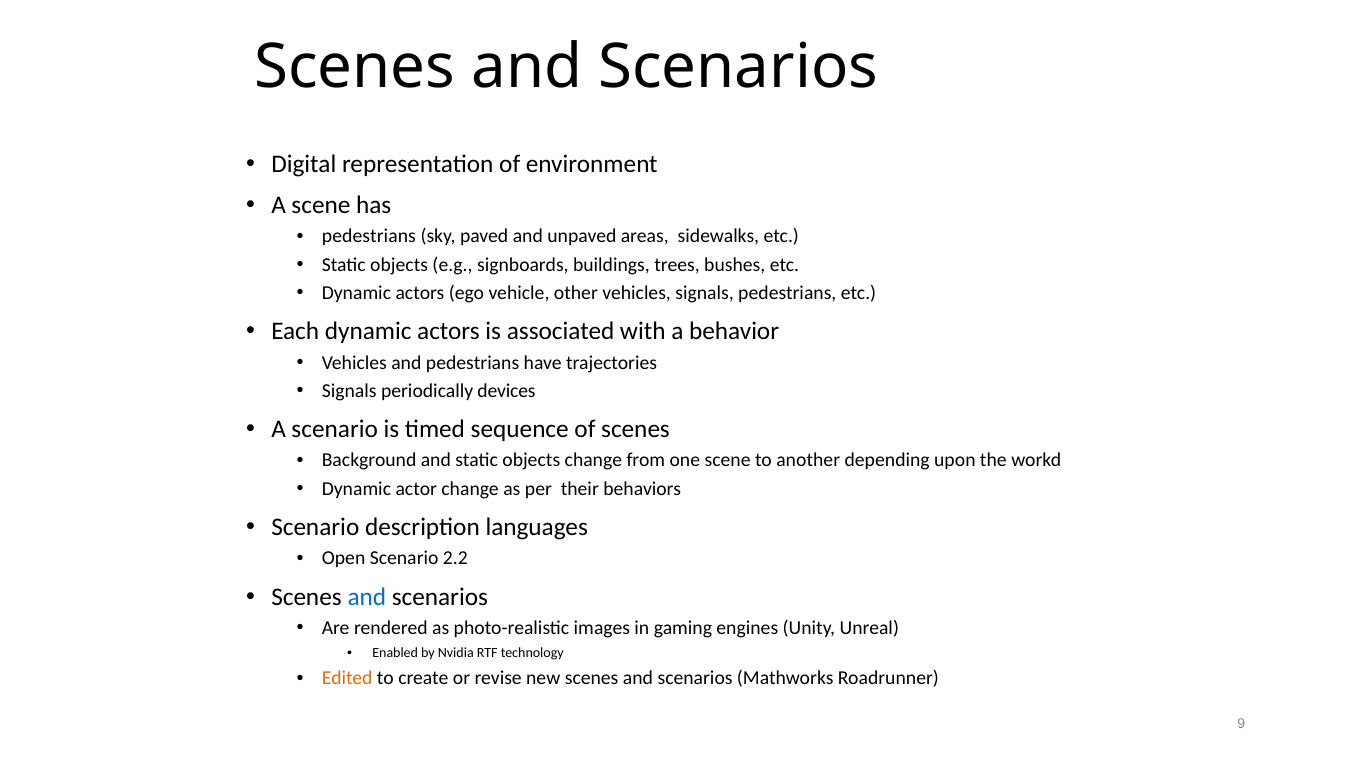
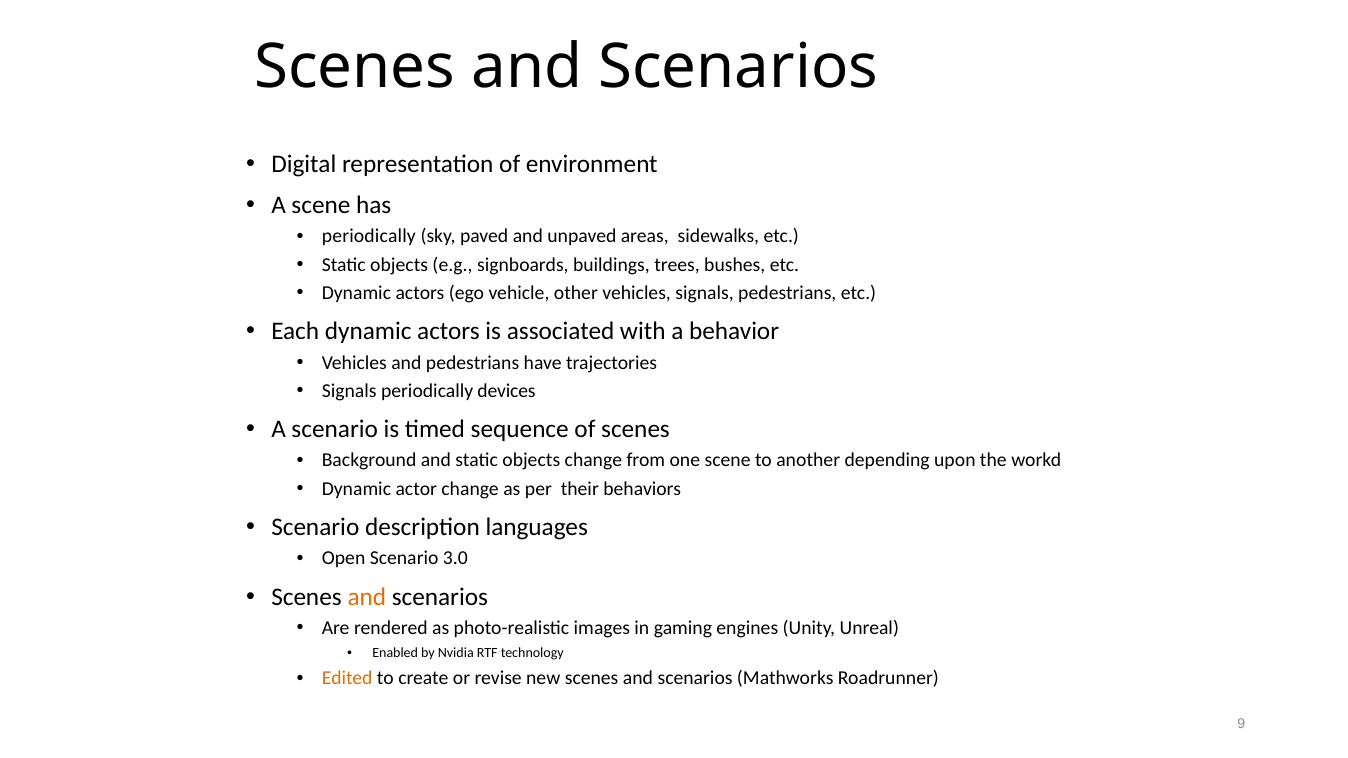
pedestrians at (369, 236): pedestrians -> periodically
2.2: 2.2 -> 3.0
and at (367, 597) colour: blue -> orange
